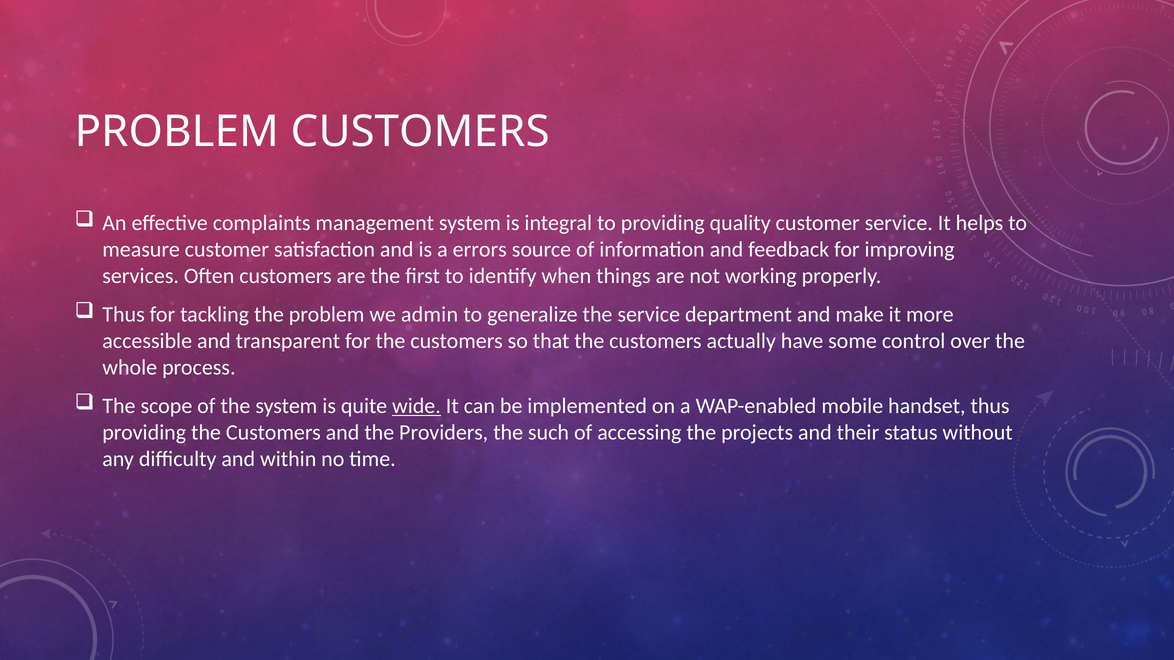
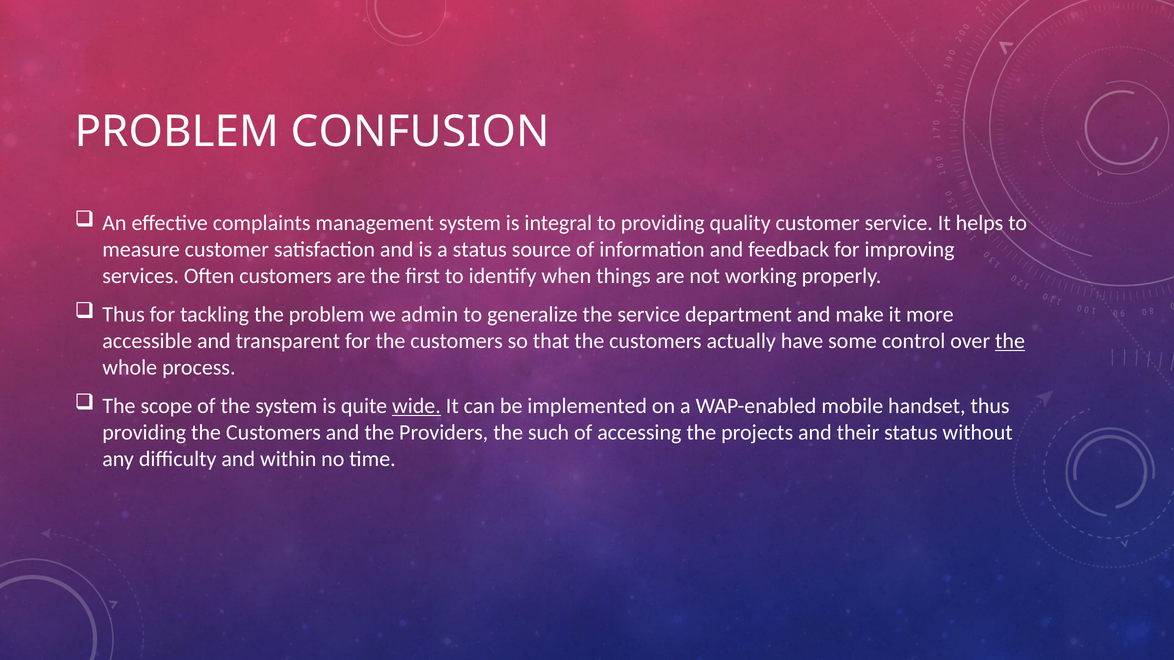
PROBLEM CUSTOMERS: CUSTOMERS -> CONFUSION
a errors: errors -> status
the at (1010, 341) underline: none -> present
